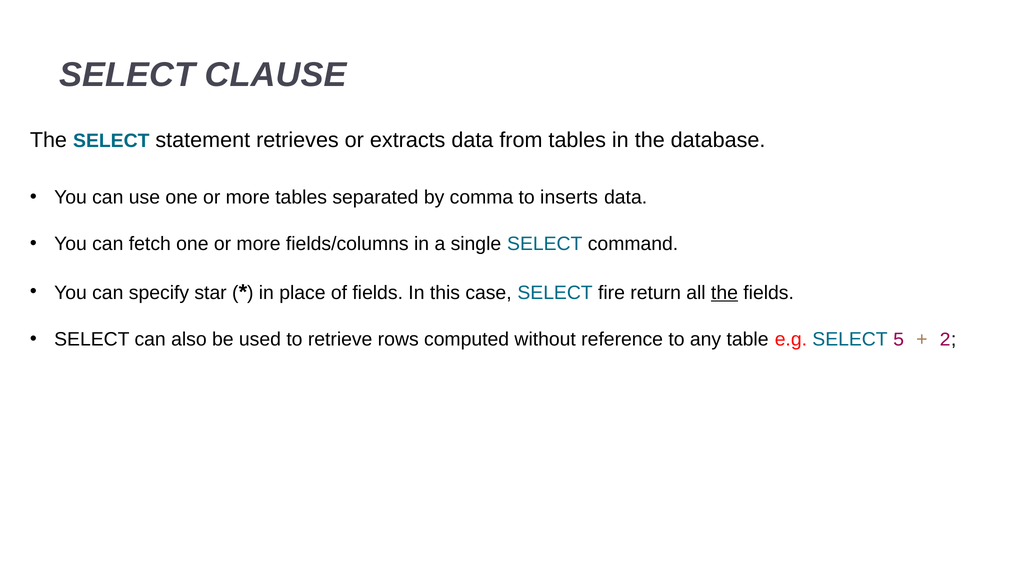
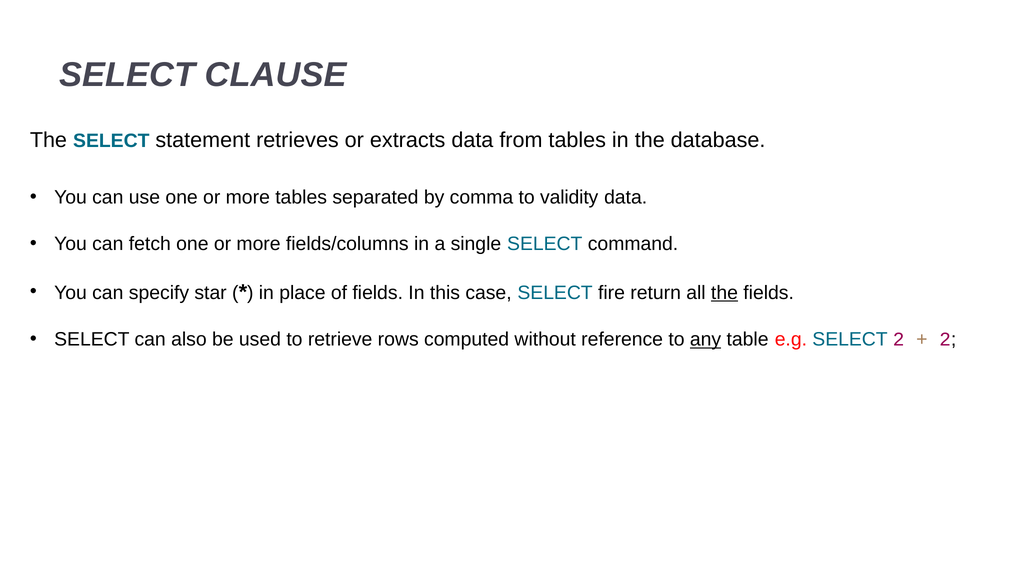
inserts: inserts -> validity
any underline: none -> present
SELECT 5: 5 -> 2
